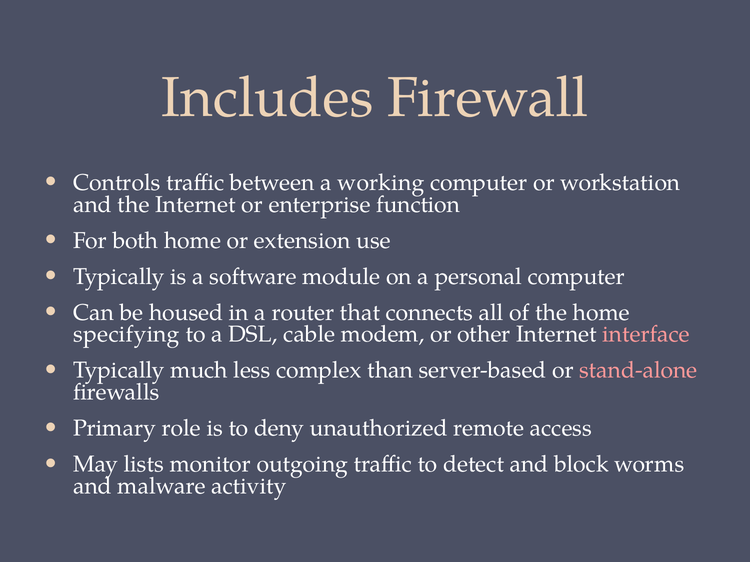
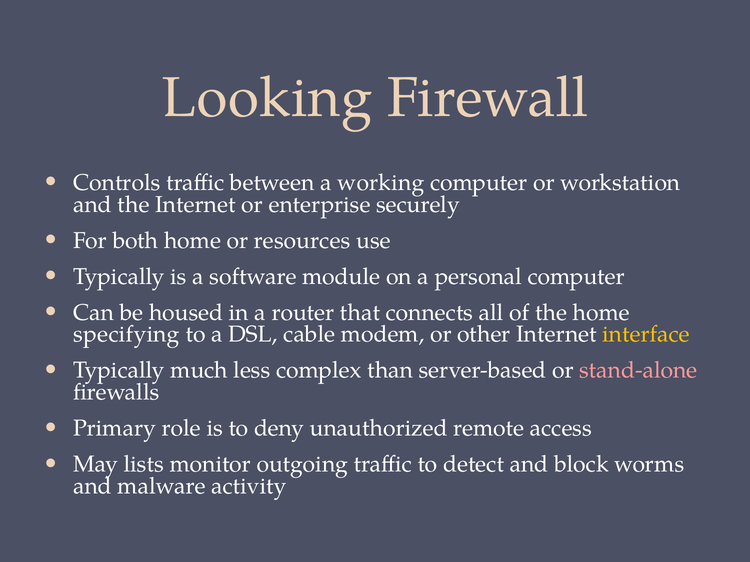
Includes: Includes -> Looking
function: function -> securely
extension: extension -> resources
interface colour: pink -> yellow
